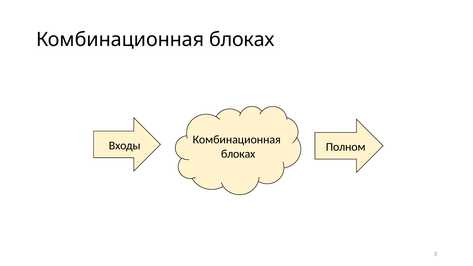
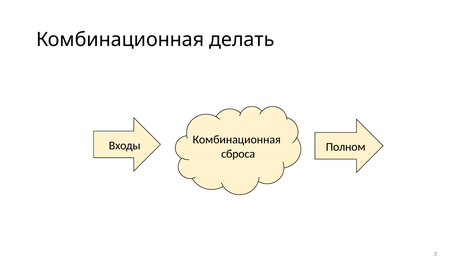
блоках at (242, 40): блоках -> делать
блоках at (238, 154): блоках -> сброса
